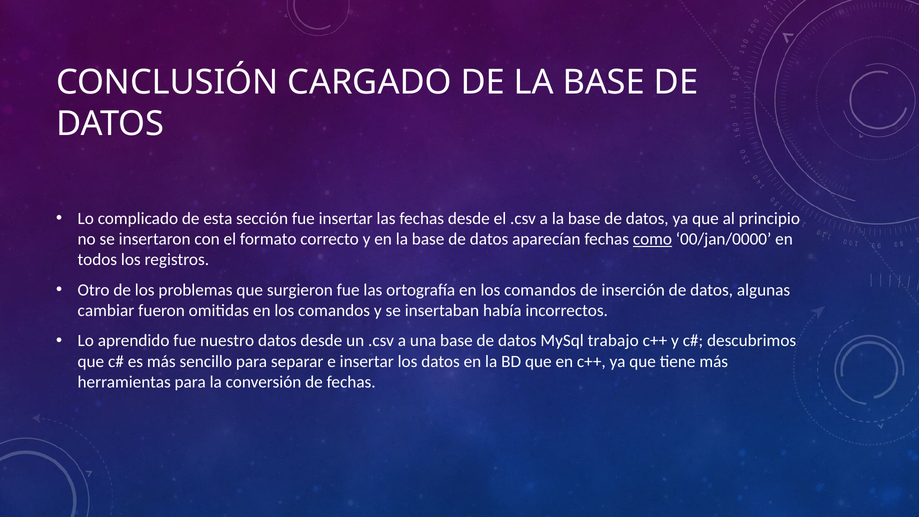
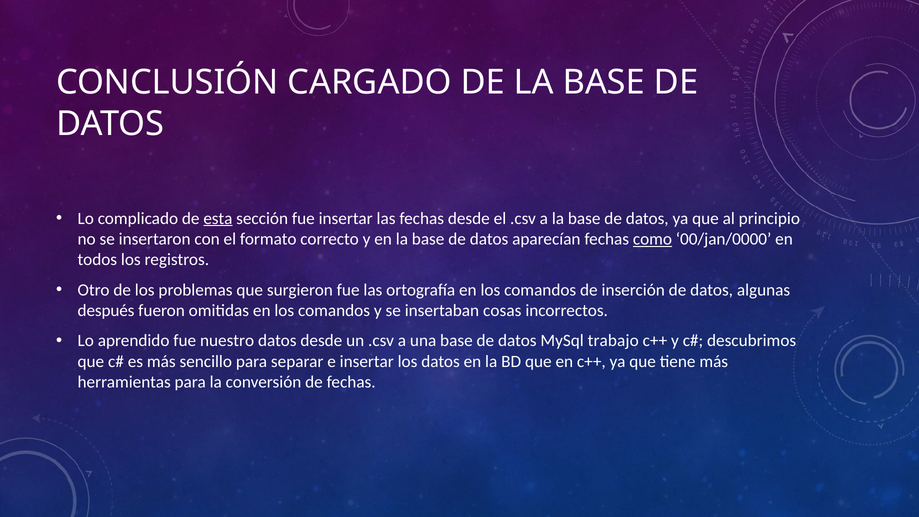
esta underline: none -> present
cambiar: cambiar -> después
había: había -> cosas
